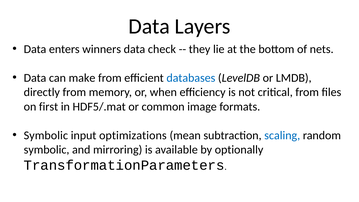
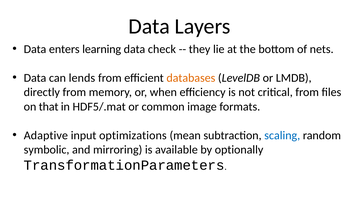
winners: winners -> learning
make: make -> lends
databases colour: blue -> orange
first: first -> that
Symbolic at (46, 135): Symbolic -> Adaptive
